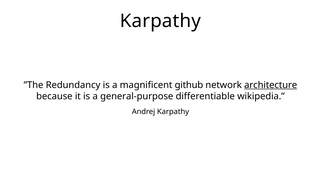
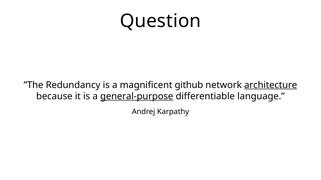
Karpathy at (160, 21): Karpathy -> Question
general-purpose underline: none -> present
wikipedia: wikipedia -> language
